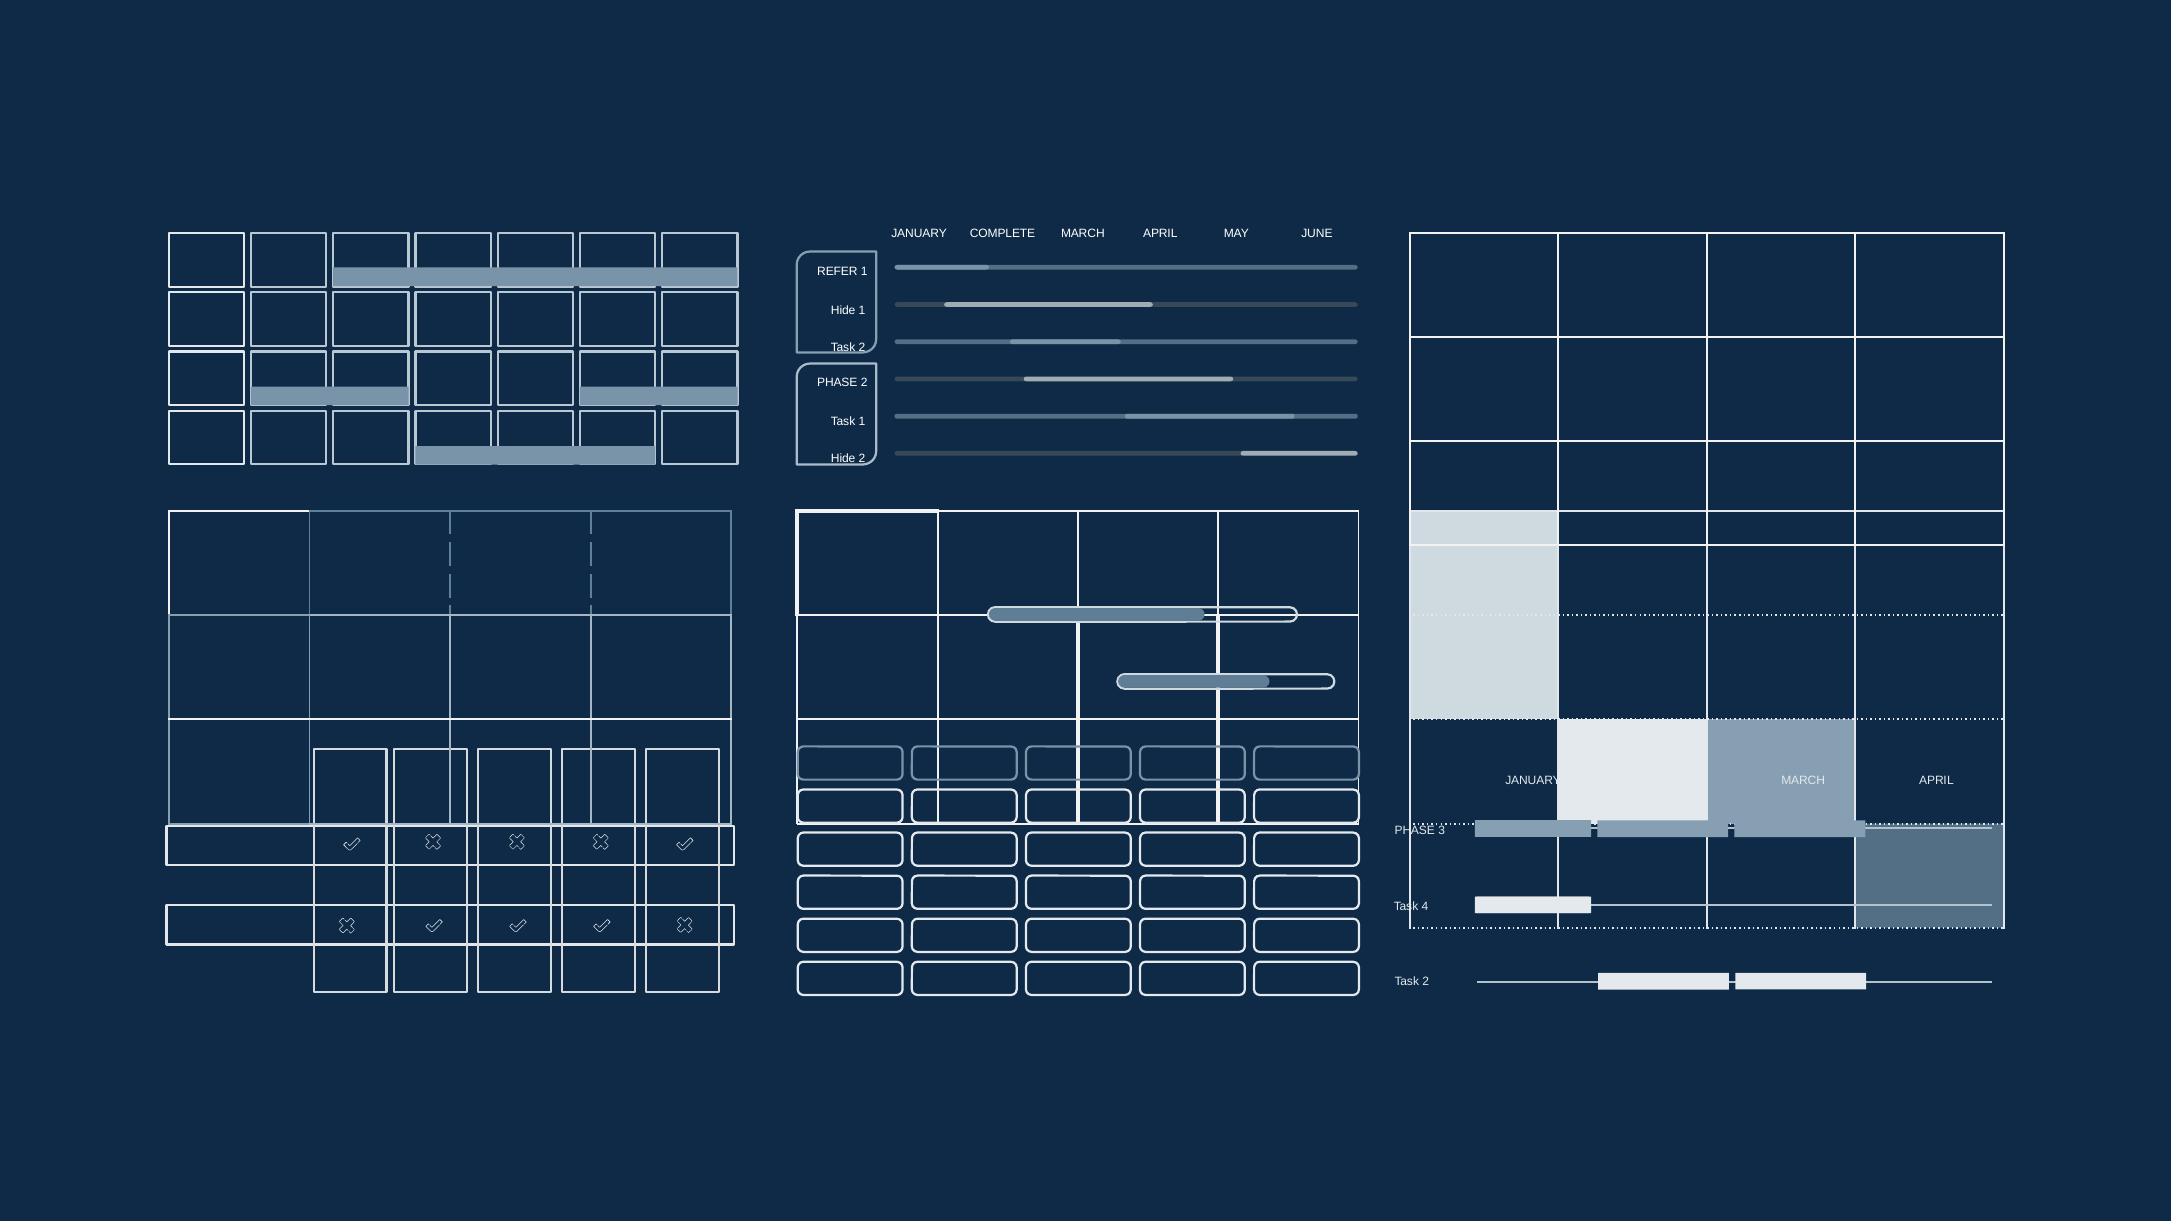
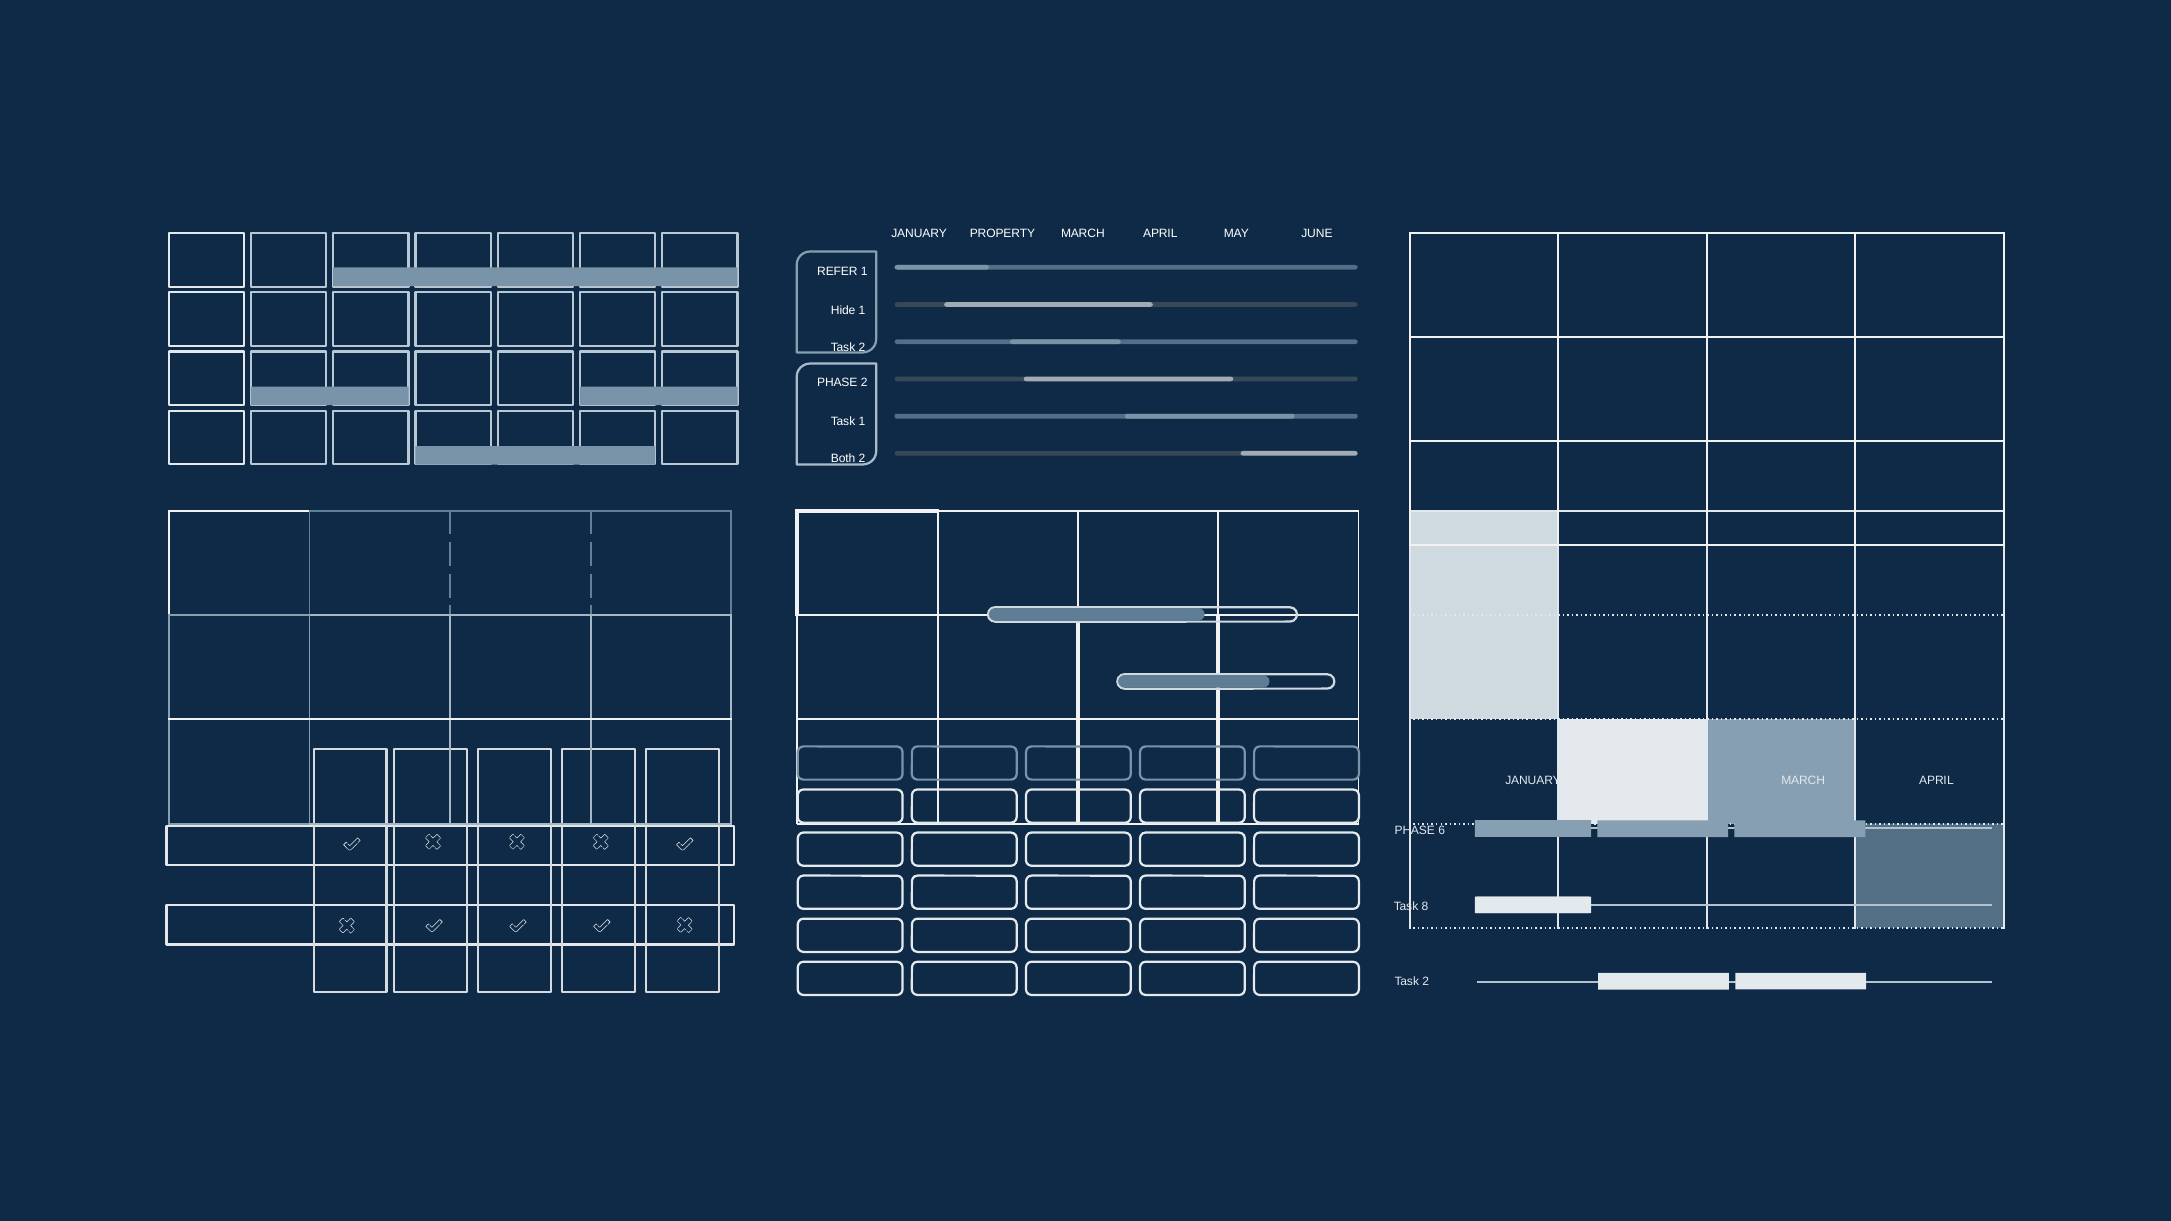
COMPLETE: COMPLETE -> PROPERTY
Hide at (843, 459): Hide -> Both
3: 3 -> 6
4: 4 -> 8
